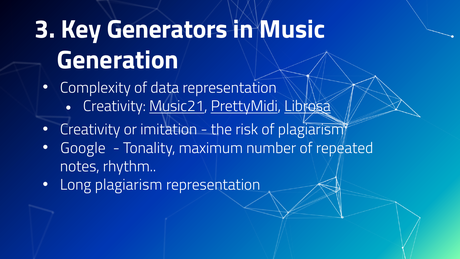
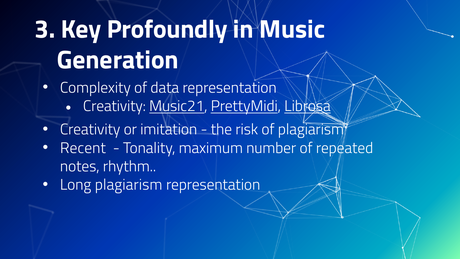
Generators: Generators -> Profoundly
Google: Google -> Recent
